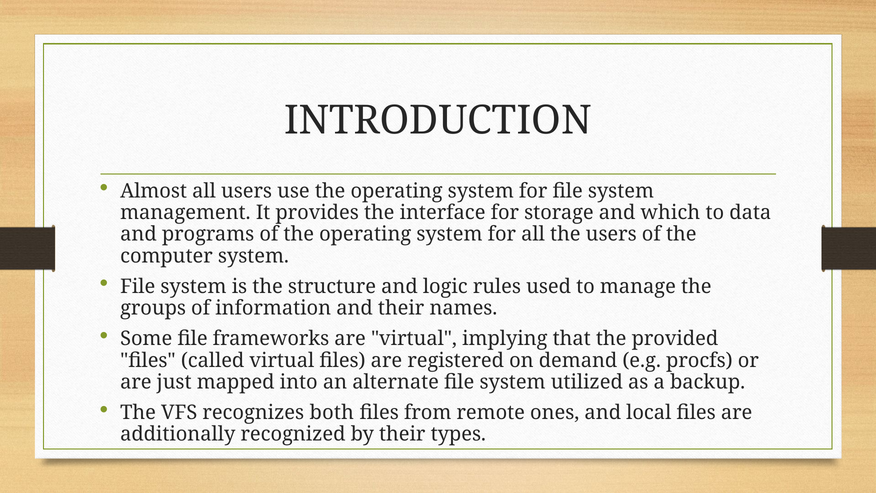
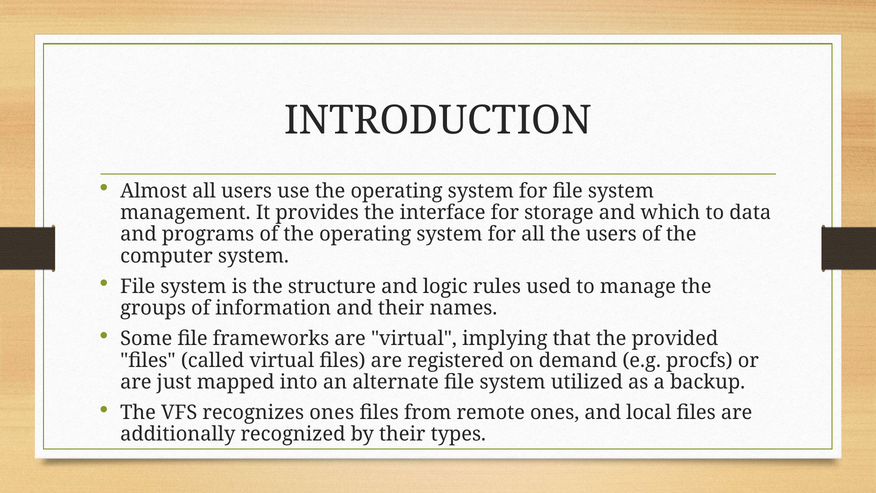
recognizes both: both -> ones
